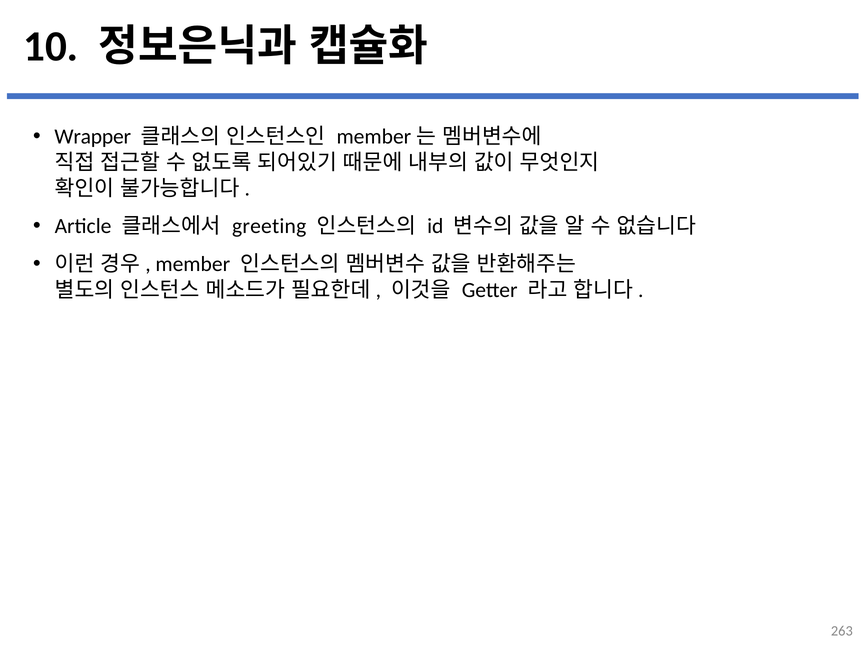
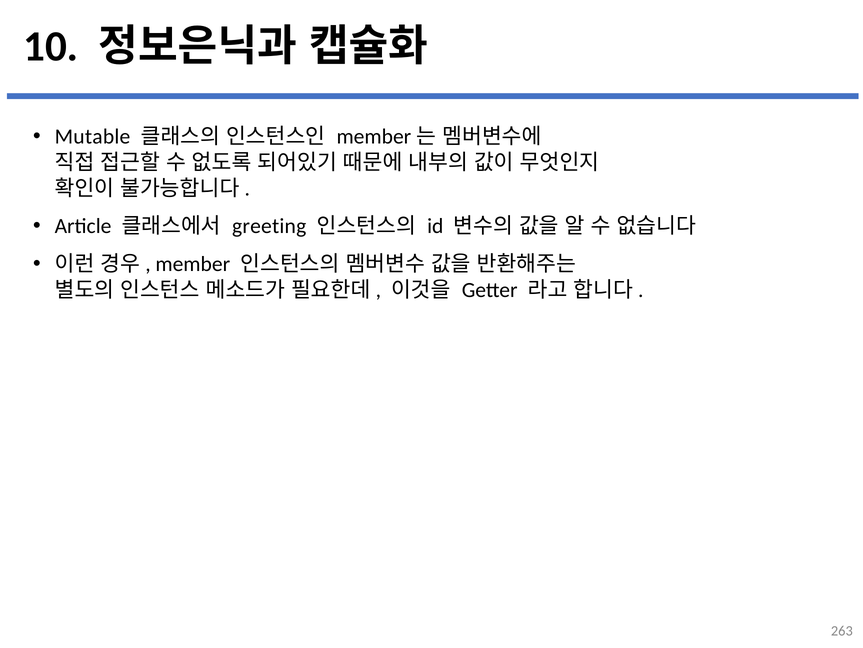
Wrapper: Wrapper -> Mutable
